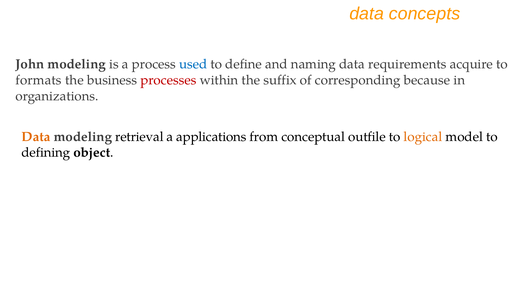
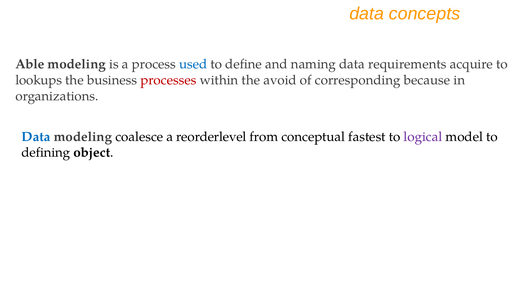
John: John -> Able
formats: formats -> lookups
suffix: suffix -> avoid
Data at (36, 137) colour: orange -> blue
retrieval: retrieval -> coalesce
applications: applications -> reorderlevel
outfile: outfile -> fastest
logical colour: orange -> purple
